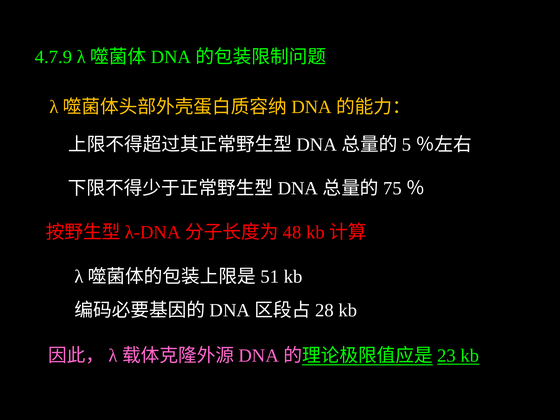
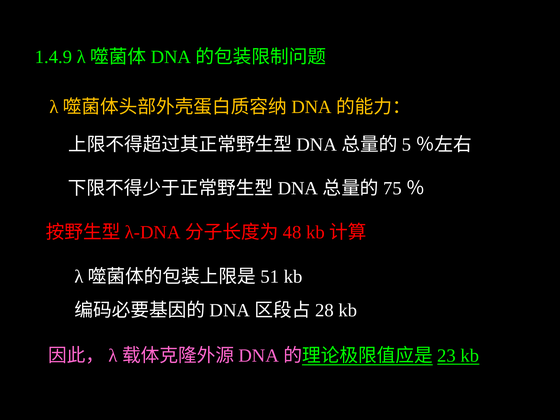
4.7.9: 4.7.9 -> 1.4.9
